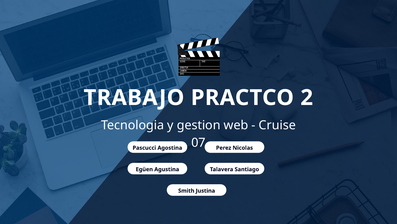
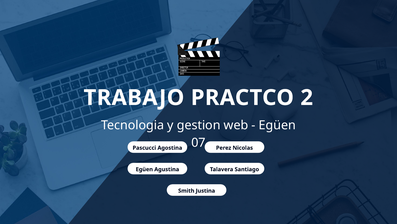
Cruise at (277, 125): Cruise -> Egüen
